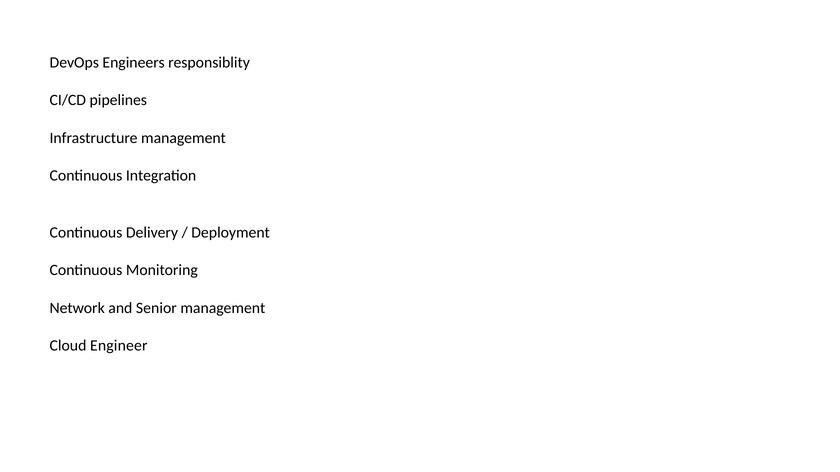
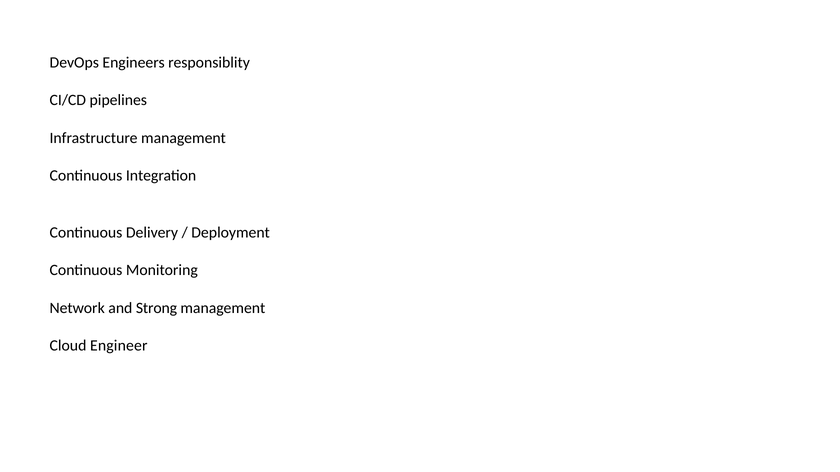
Senior: Senior -> Strong
